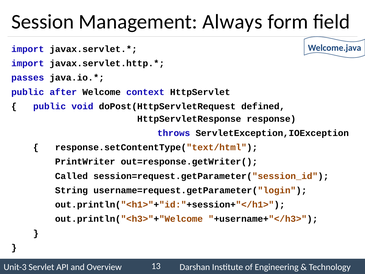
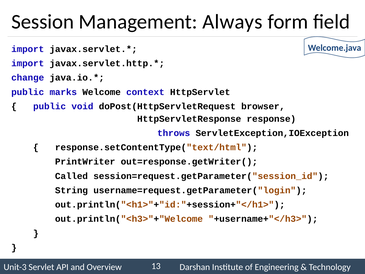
passes: passes -> change
after: after -> marks
defined: defined -> browser
